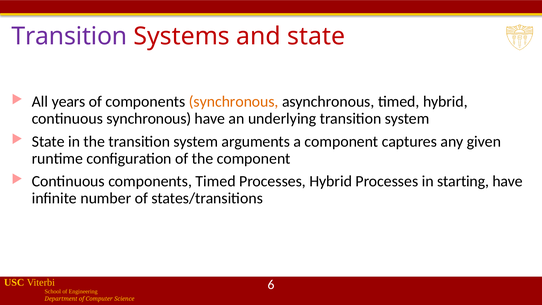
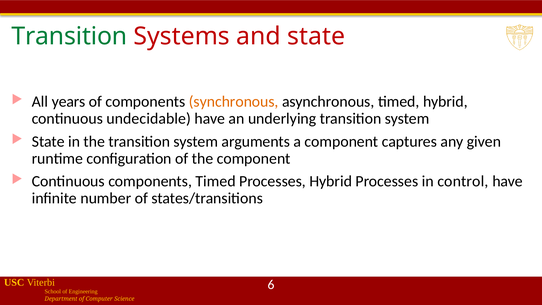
Transition at (69, 36) colour: purple -> green
continuous synchronous: synchronous -> undecidable
starting: starting -> control
